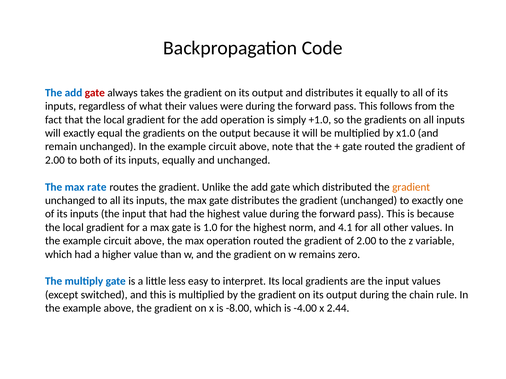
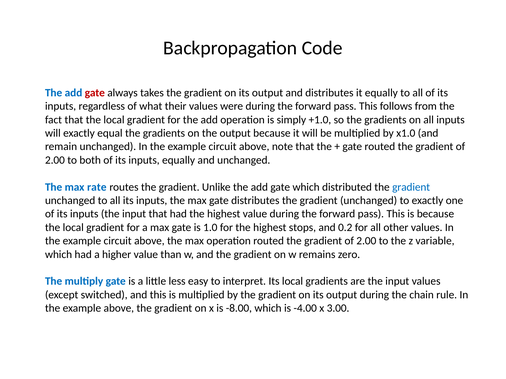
gradient at (411, 187) colour: orange -> blue
norm: norm -> stops
4.1: 4.1 -> 0.2
2.44: 2.44 -> 3.00
